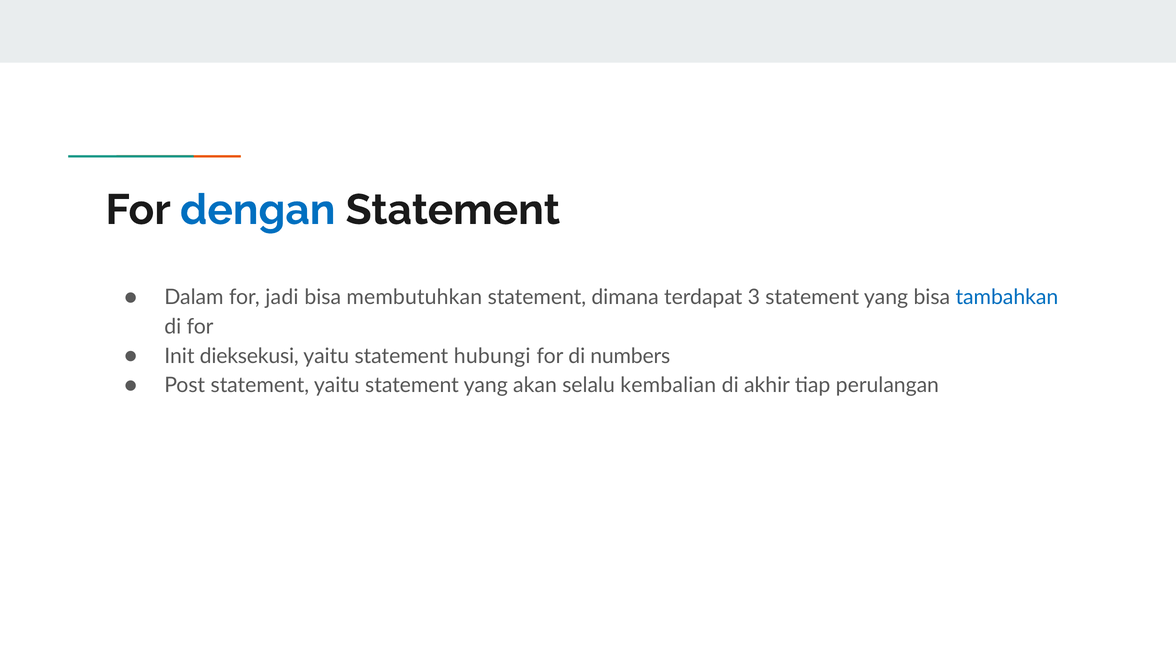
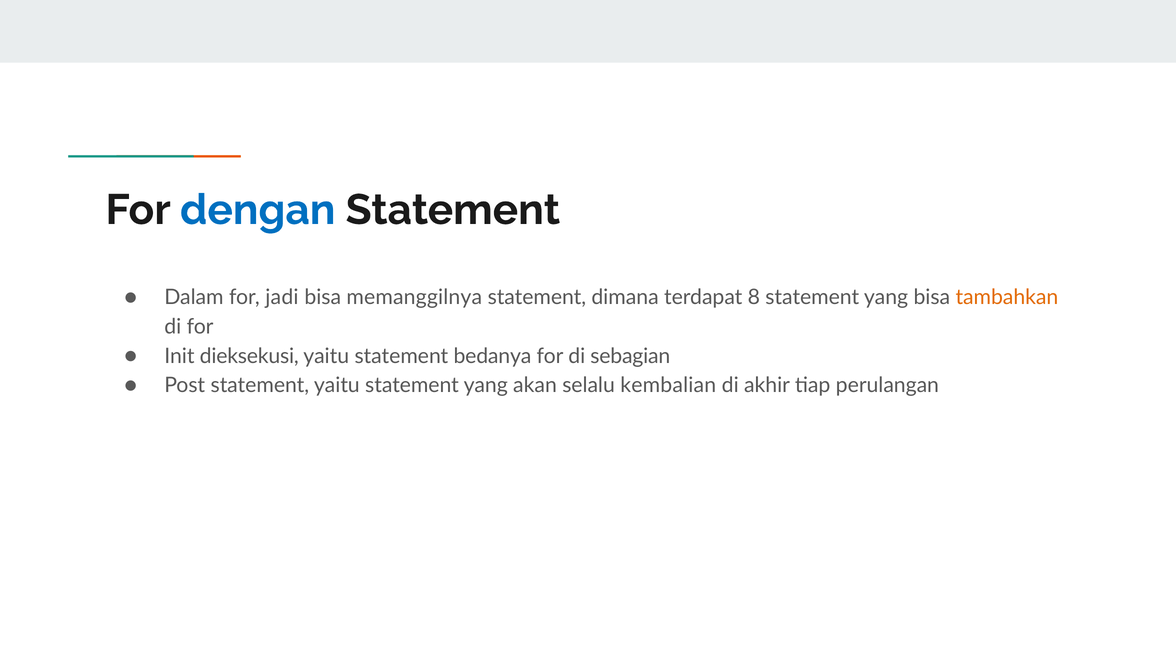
membutuhkan: membutuhkan -> memanggilnya
3: 3 -> 8
tambahkan colour: blue -> orange
hubungi: hubungi -> bedanya
numbers: numbers -> sebagian
